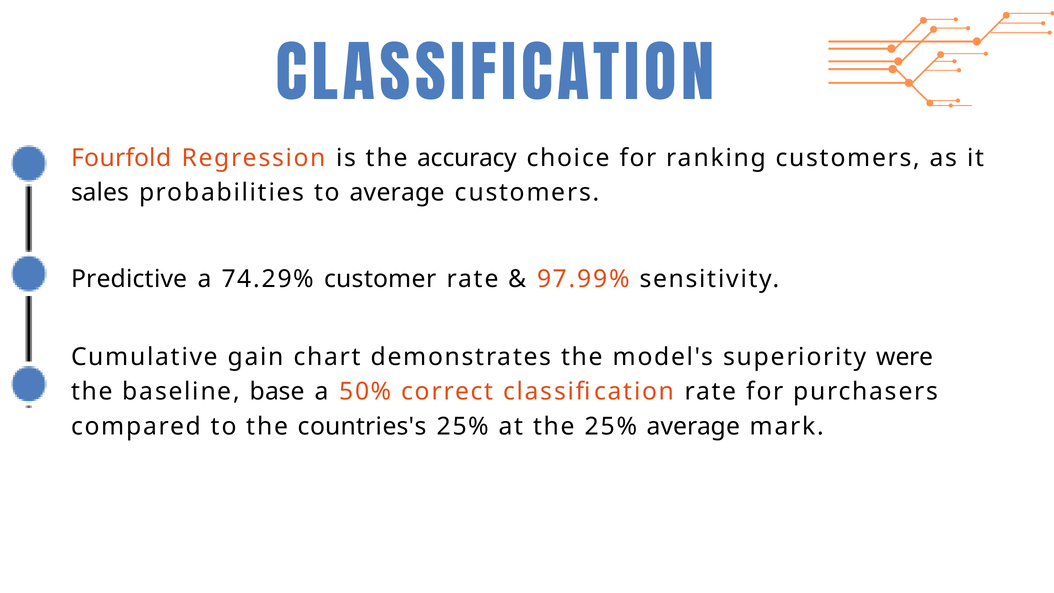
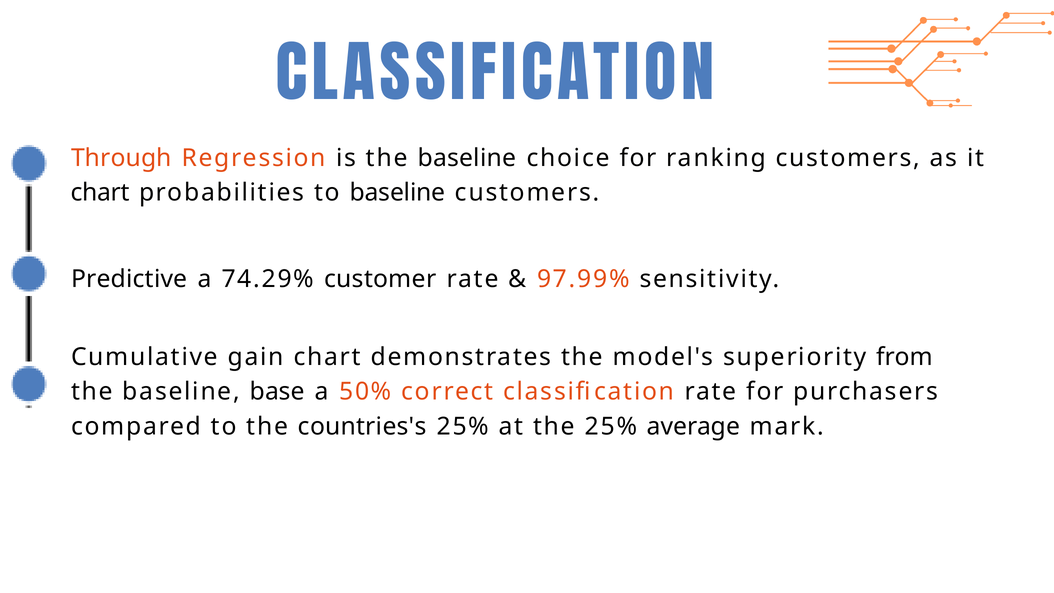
Fourfold: Fourfold -> Through
is the accuracy: accuracy -> baseline
sales at (100, 193): sales -> chart
to average: average -> baseline
were: were -> from
